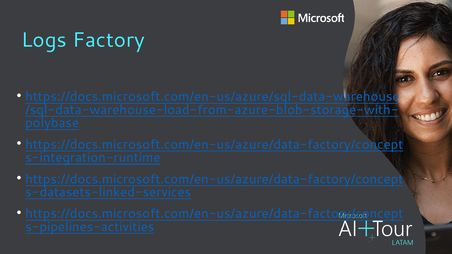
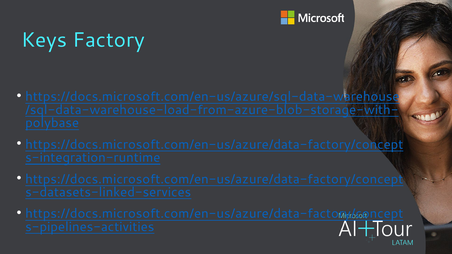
Logs: Logs -> Keys
